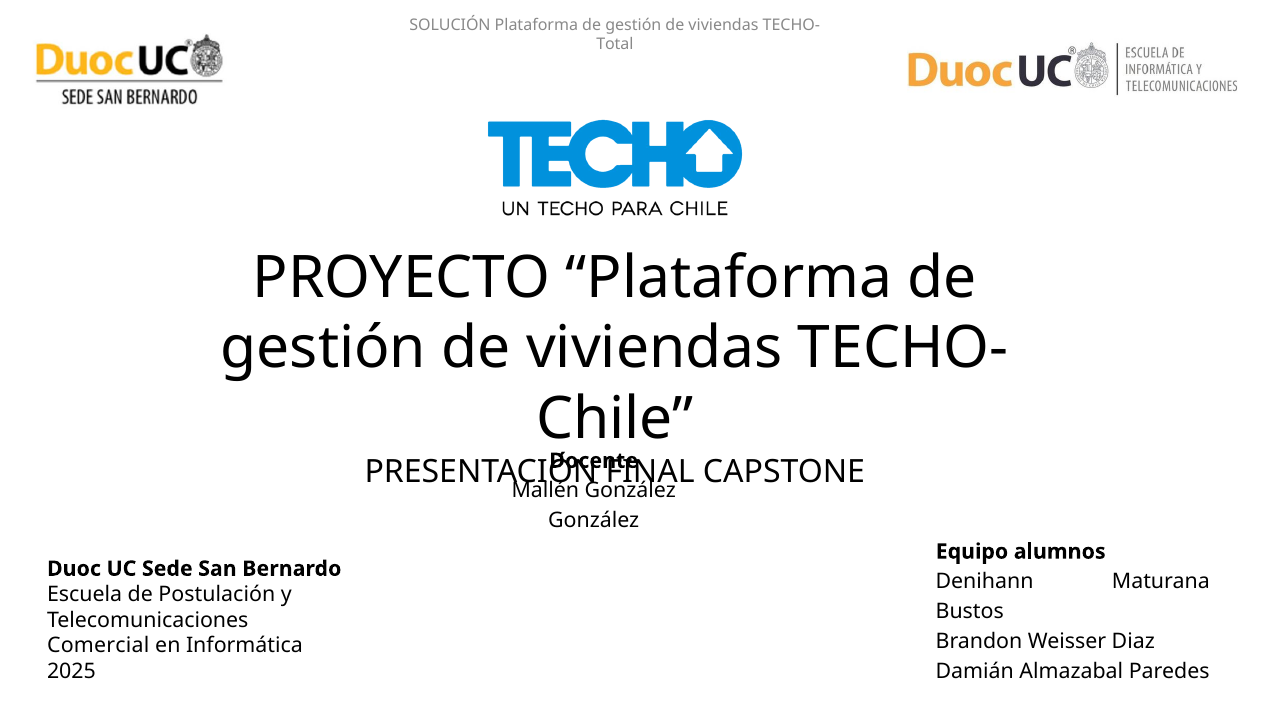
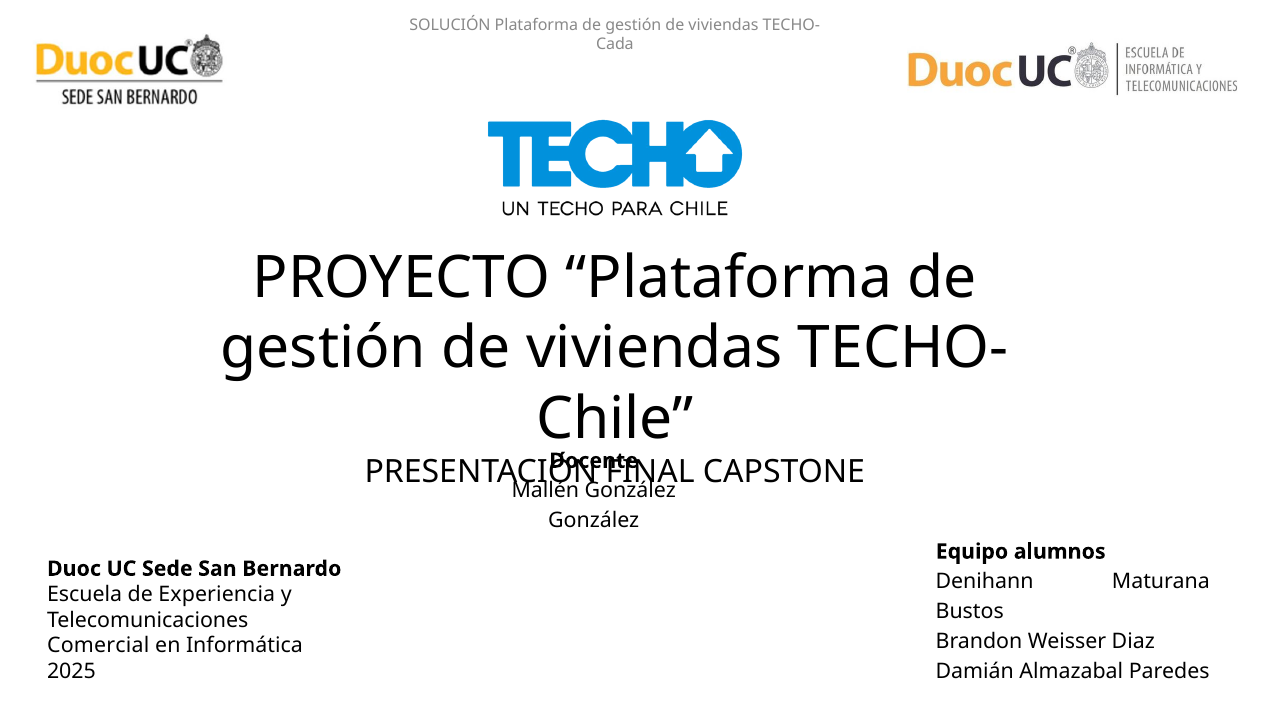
Total: Total -> Cada
Postulación: Postulación -> Experiencia
